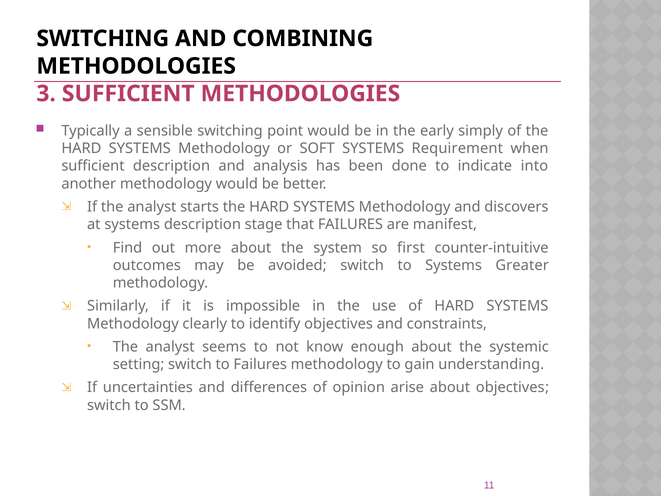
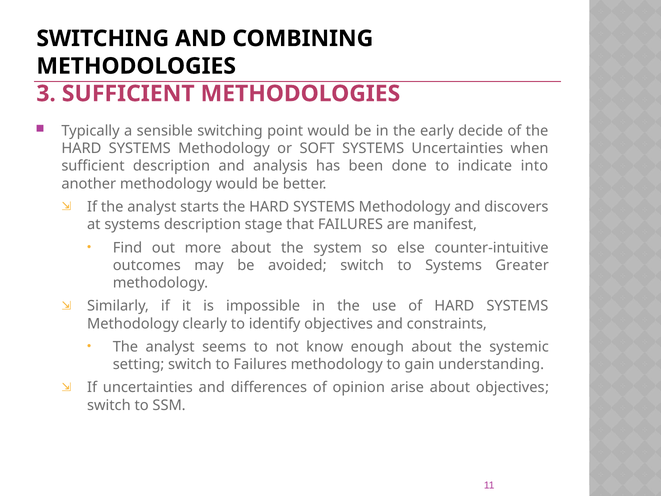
simply: simply -> decide
SYSTEMS Requirement: Requirement -> Uncertainties
first: first -> else
